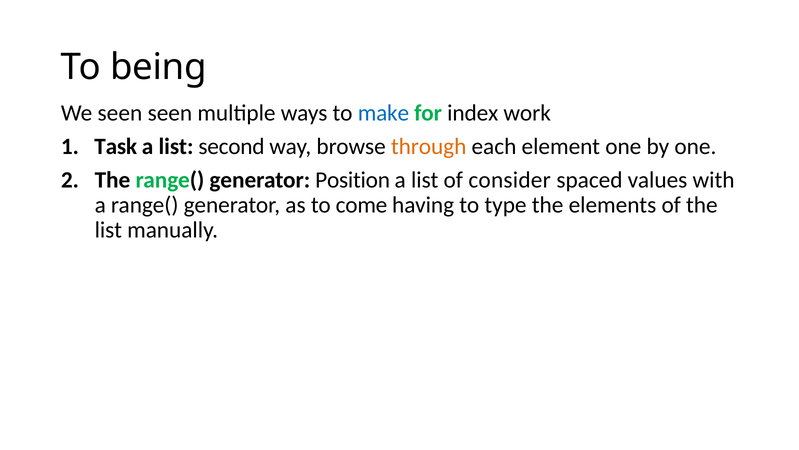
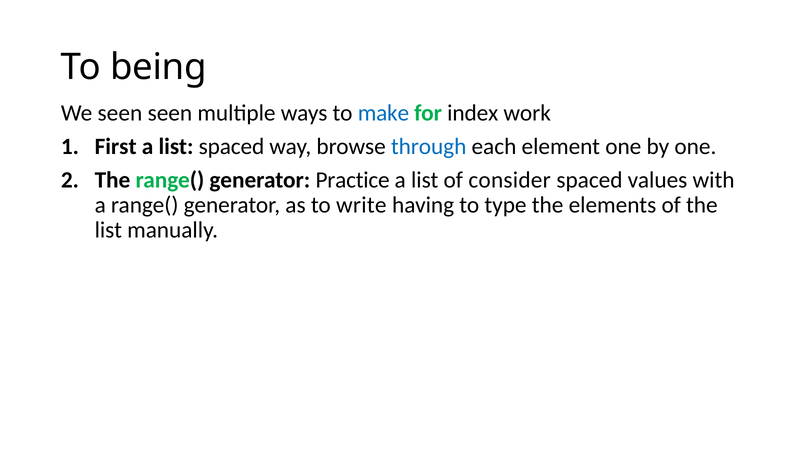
Task: Task -> First
list second: second -> spaced
through colour: orange -> blue
Position: Position -> Practice
come: come -> write
